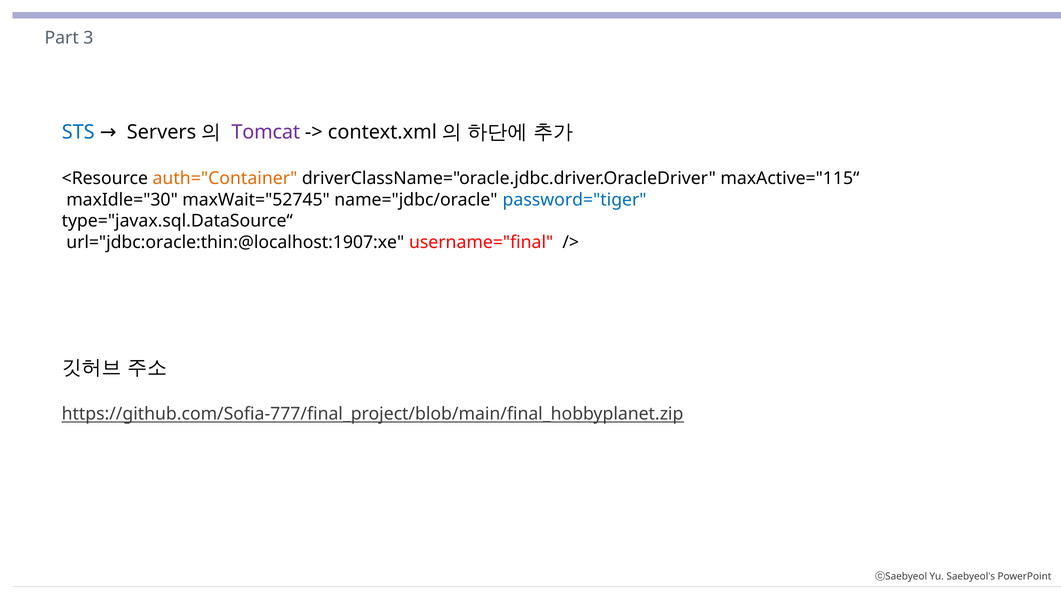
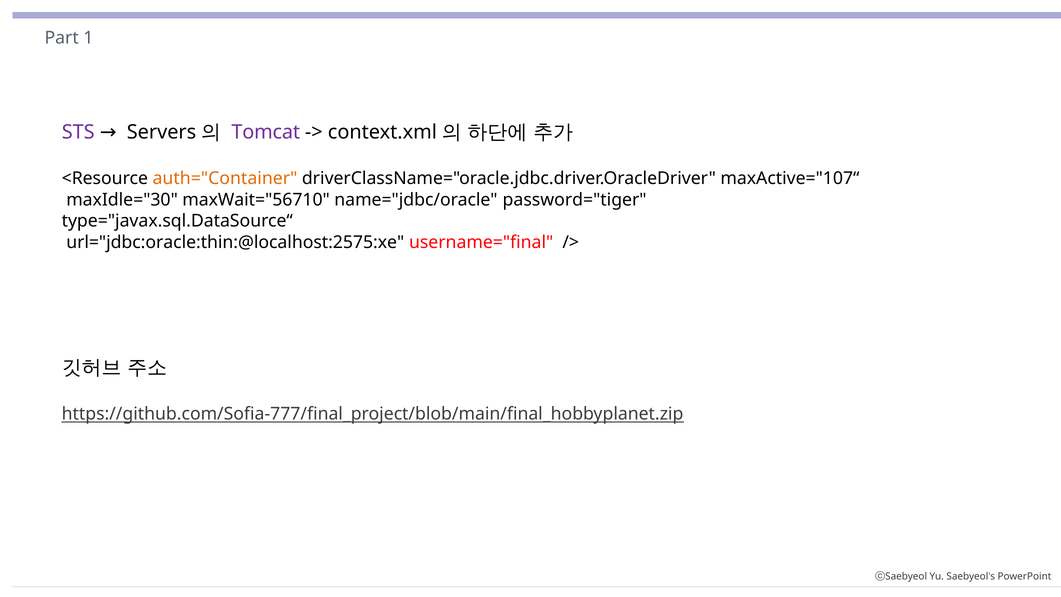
3: 3 -> 1
STS colour: blue -> purple
maxActive="115“: maxActive="115“ -> maxActive="107“
maxWait="52745: maxWait="52745 -> maxWait="56710
password="tiger colour: blue -> black
url="jdbc:oracle:thin:@localhost:1907:xe: url="jdbc:oracle:thin:@localhost:1907:xe -> url="jdbc:oracle:thin:@localhost:2575:xe
